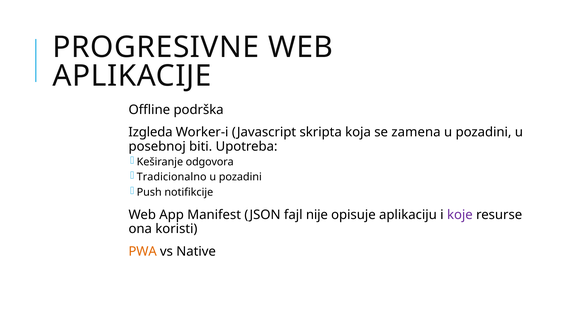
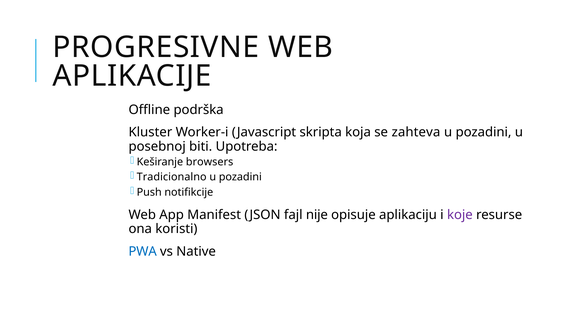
Izgleda: Izgleda -> Kluster
zamena: zamena -> zahteva
odgovora: odgovora -> browsers
PWA colour: orange -> blue
